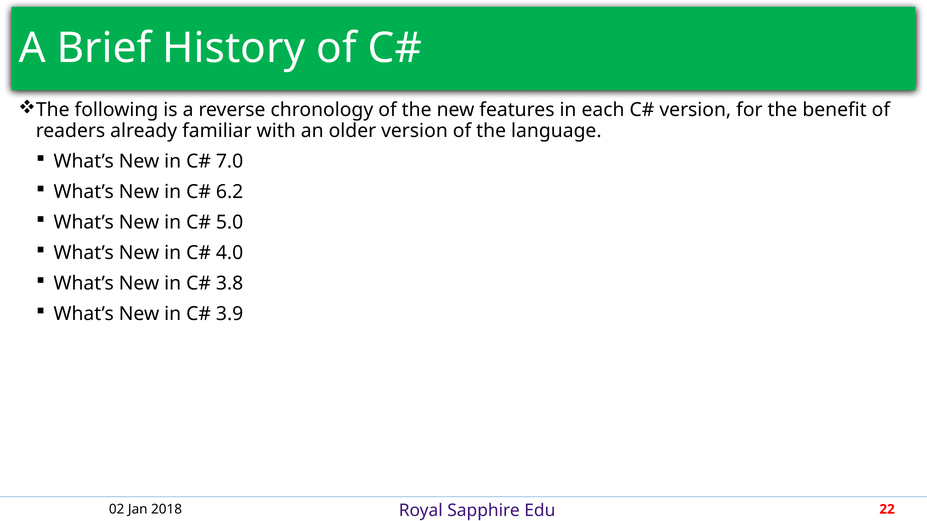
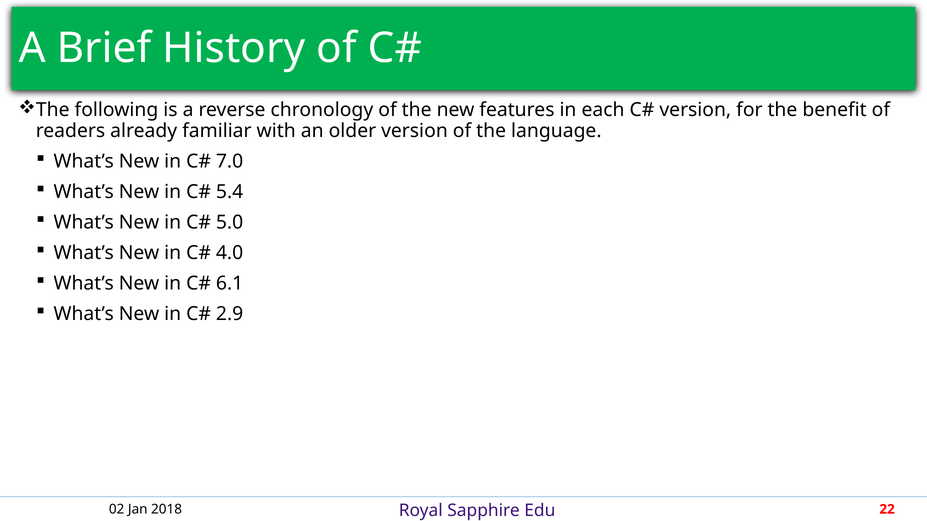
6.2: 6.2 -> 5.4
3.8: 3.8 -> 6.1
3.9: 3.9 -> 2.9
